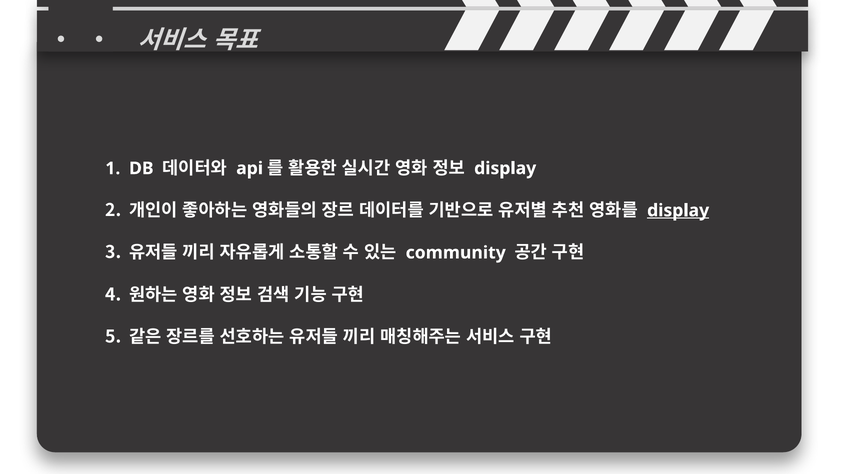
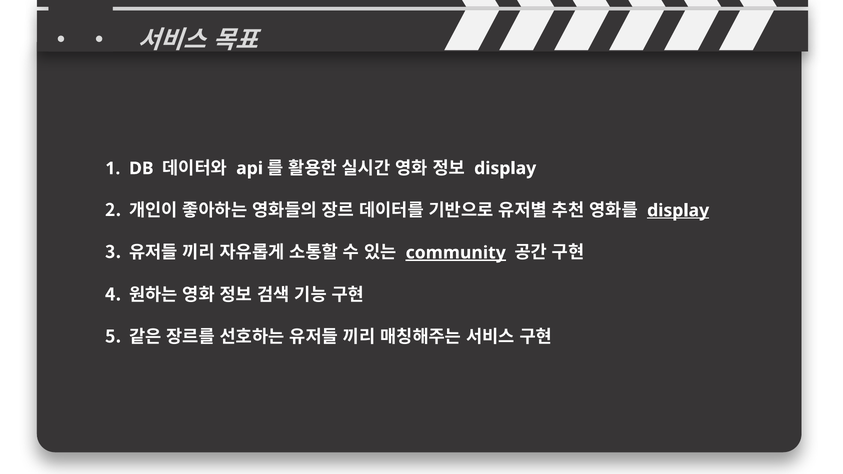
community underline: none -> present
